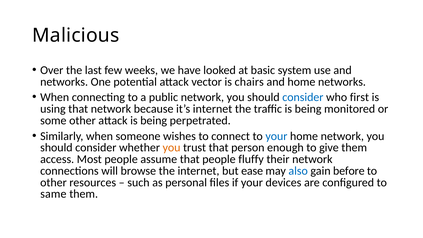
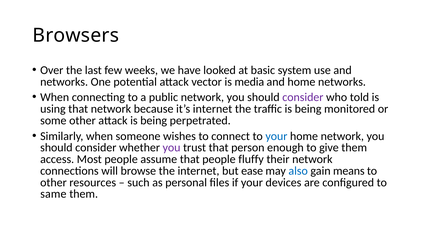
Malicious: Malicious -> Browsers
chairs: chairs -> media
consider at (303, 97) colour: blue -> purple
first: first -> told
you at (172, 148) colour: orange -> purple
before: before -> means
